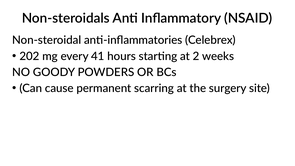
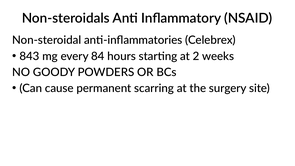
202: 202 -> 843
41: 41 -> 84
